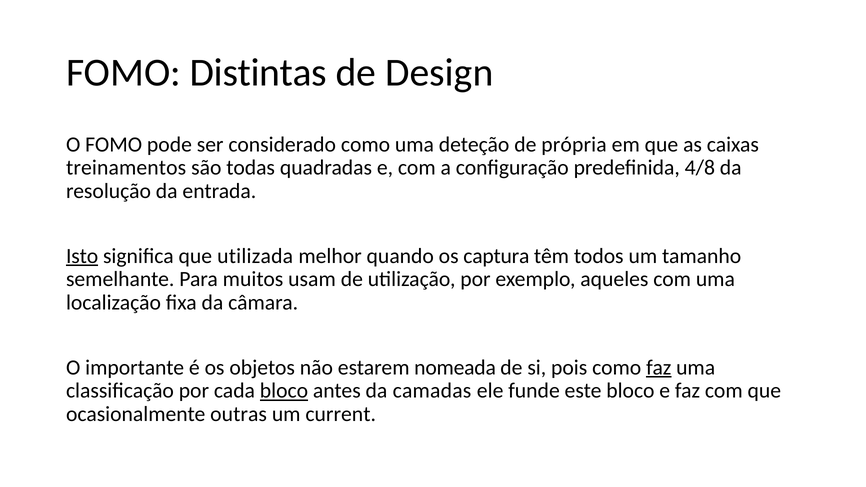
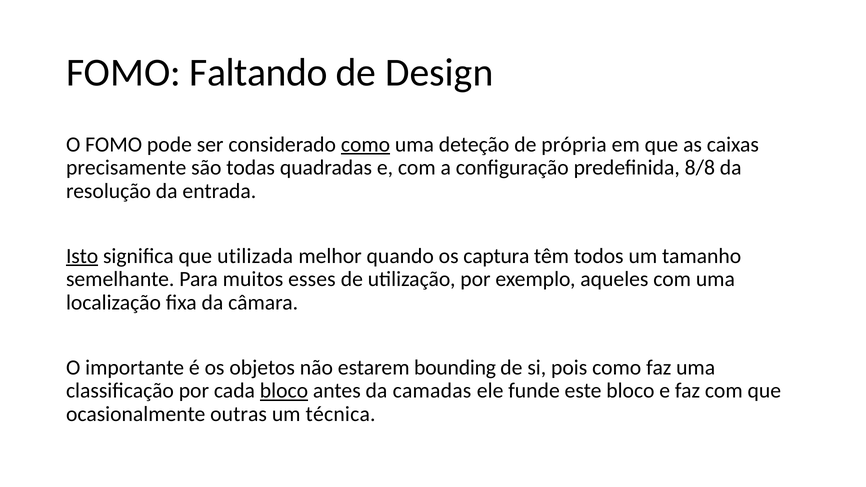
Distintas: Distintas -> Faltando
como at (365, 144) underline: none -> present
treinamentos: treinamentos -> precisamente
4/8: 4/8 -> 8/8
usam: usam -> esses
nomeada: nomeada -> bounding
faz at (659, 368) underline: present -> none
current: current -> técnica
